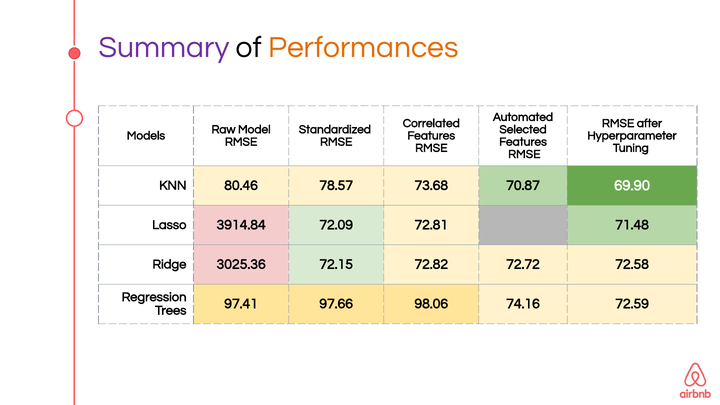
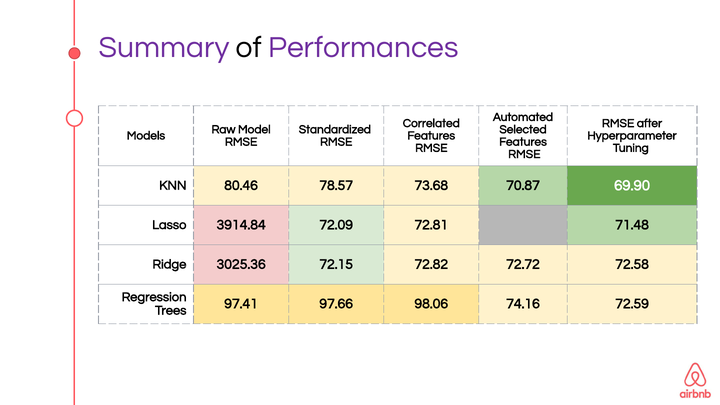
Performances colour: orange -> purple
